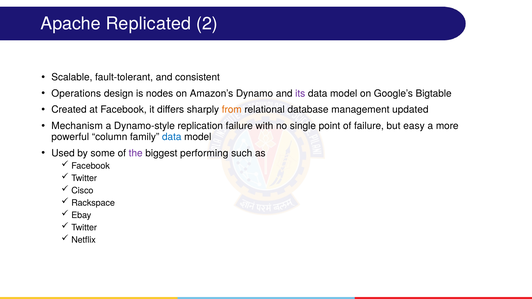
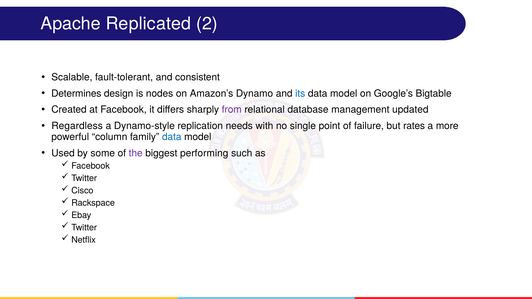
Operations: Operations -> Determines
its colour: purple -> blue
from colour: orange -> purple
Mechanism: Mechanism -> Regardless
replication failure: failure -> needs
easy: easy -> rates
